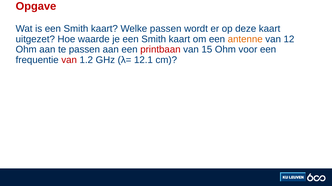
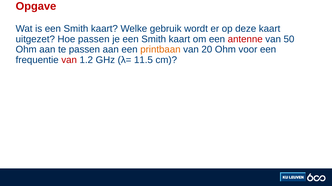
Welke passen: passen -> gebruik
Hoe waarde: waarde -> passen
antenne colour: orange -> red
12: 12 -> 50
printbaan colour: red -> orange
15: 15 -> 20
12.1: 12.1 -> 11.5
